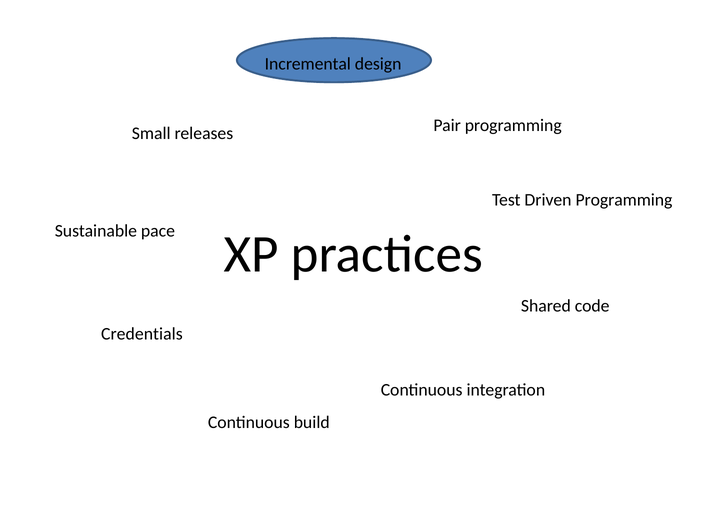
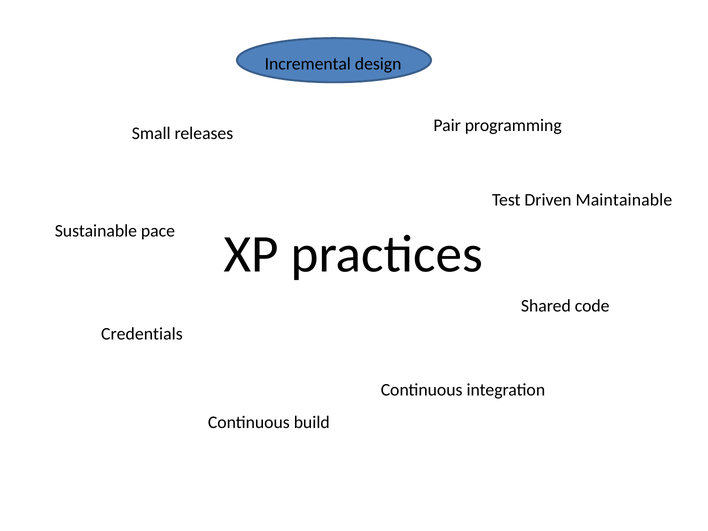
Driven Programming: Programming -> Maintainable
